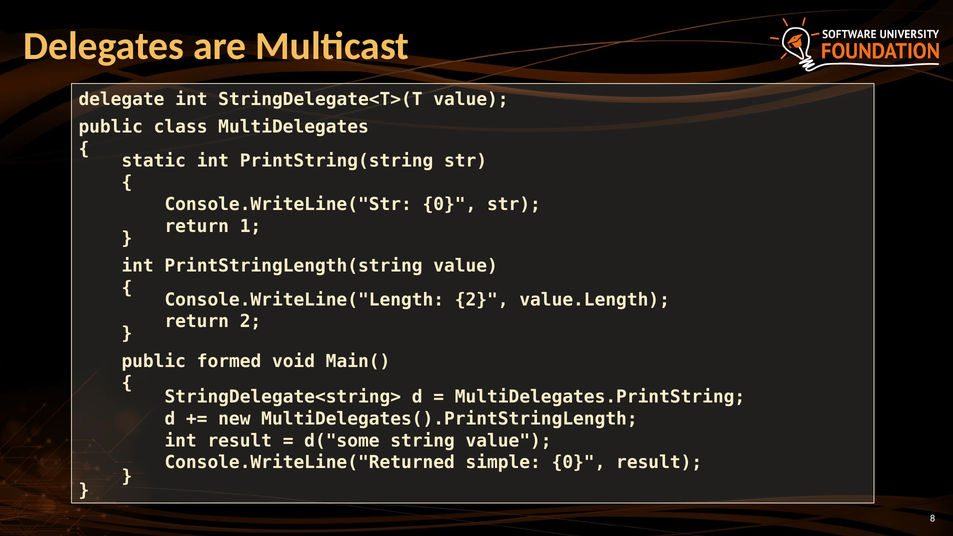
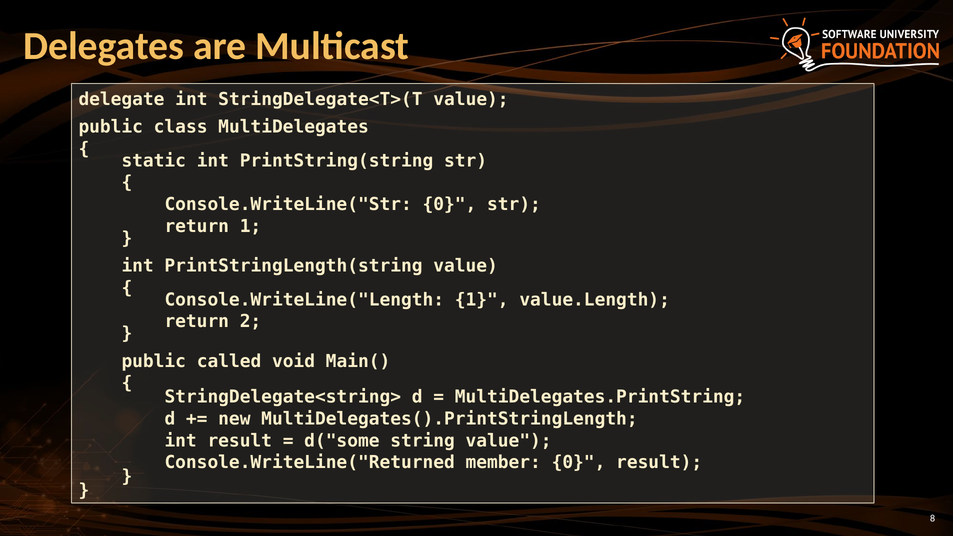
Console.WriteLine("Length 2: 2 -> 1
formed: formed -> called
simple: simple -> member
